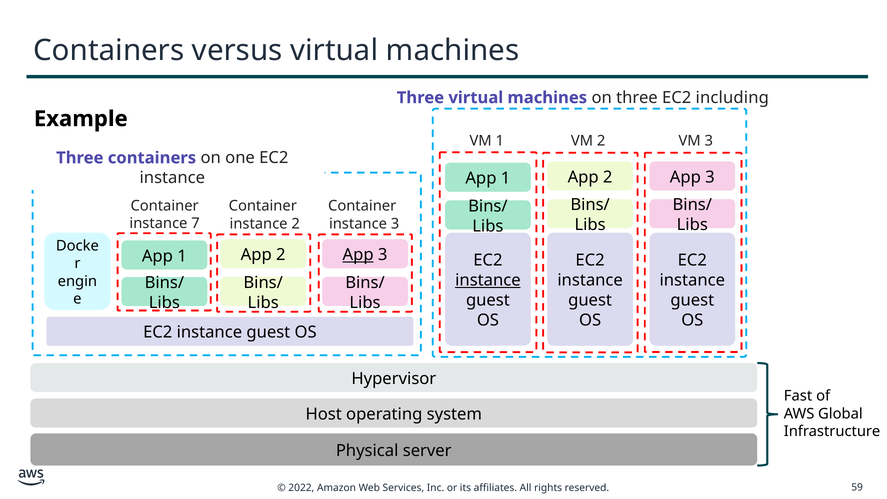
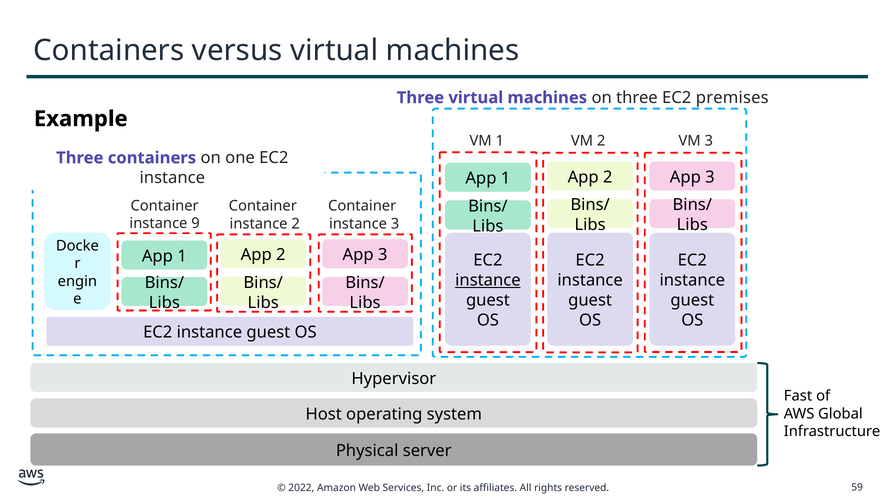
including: including -> premises
7: 7 -> 9
App at (358, 255) underline: present -> none
